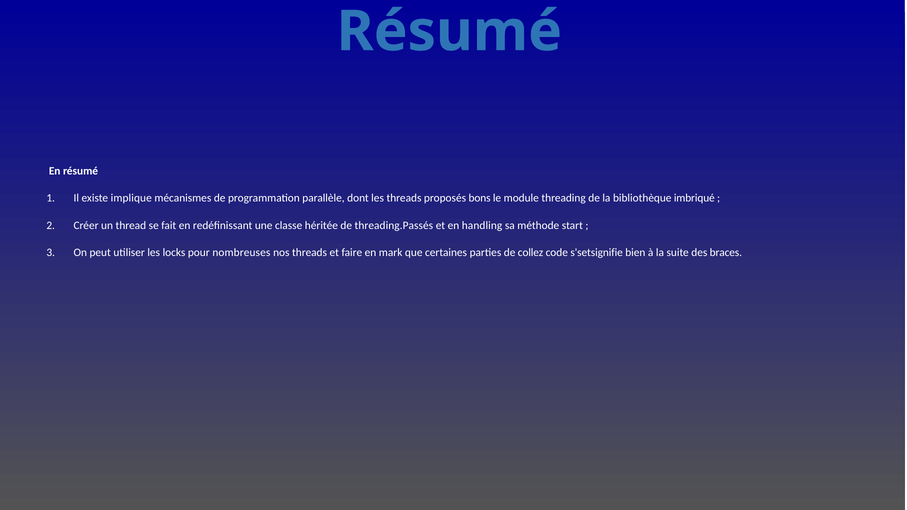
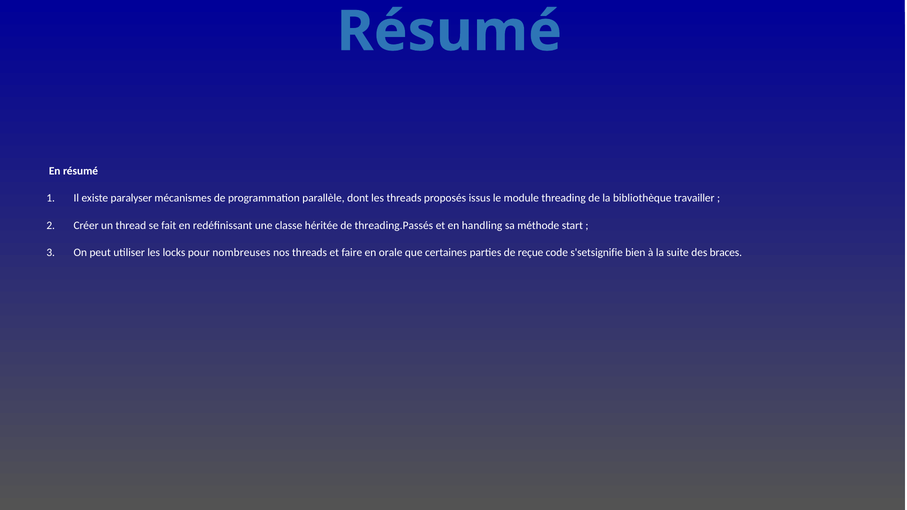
implique: implique -> paralyser
bons: bons -> issus
imbriqué: imbriqué -> travailler
mark: mark -> orale
collez: collez -> reçue
